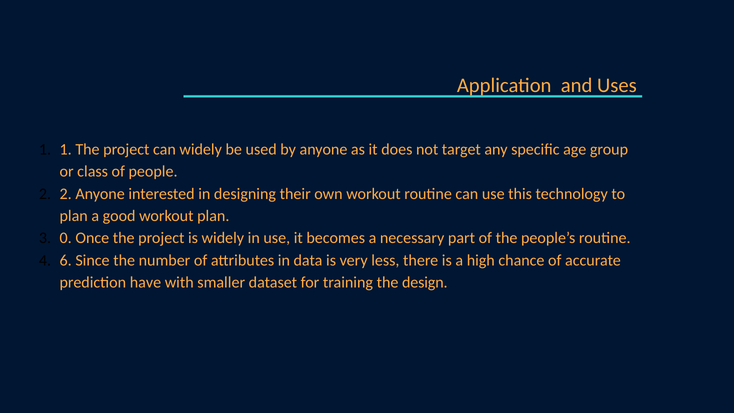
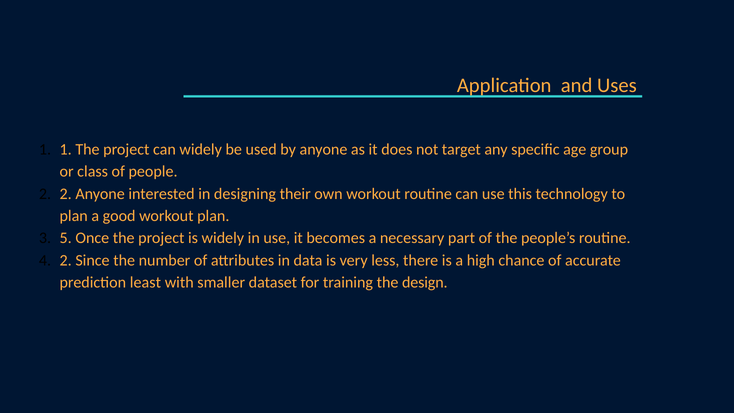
0: 0 -> 5
4 6: 6 -> 2
have: have -> least
